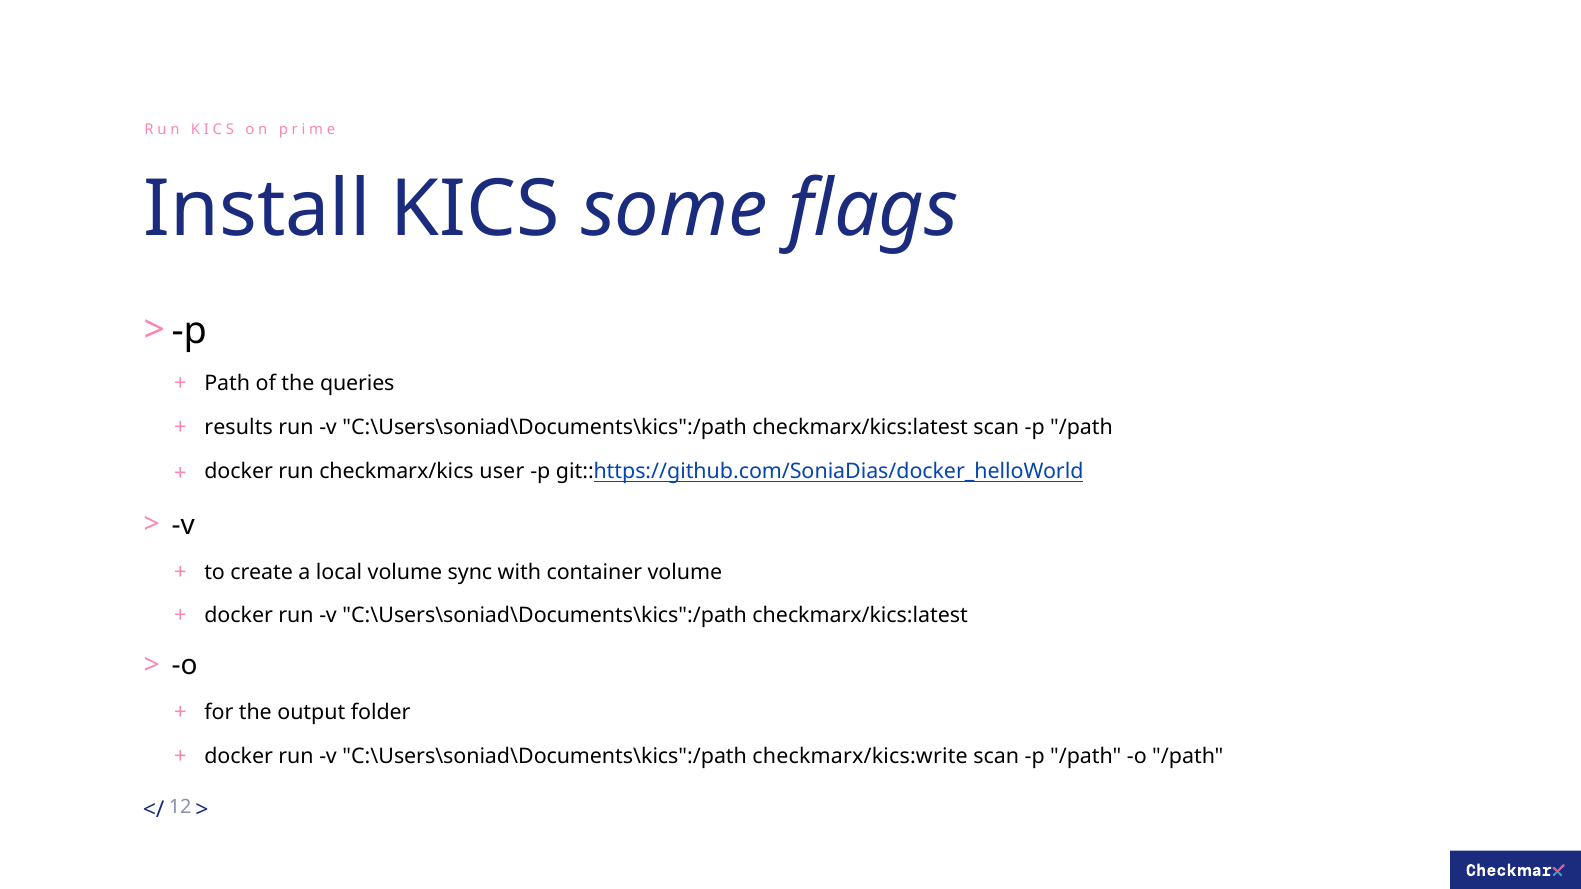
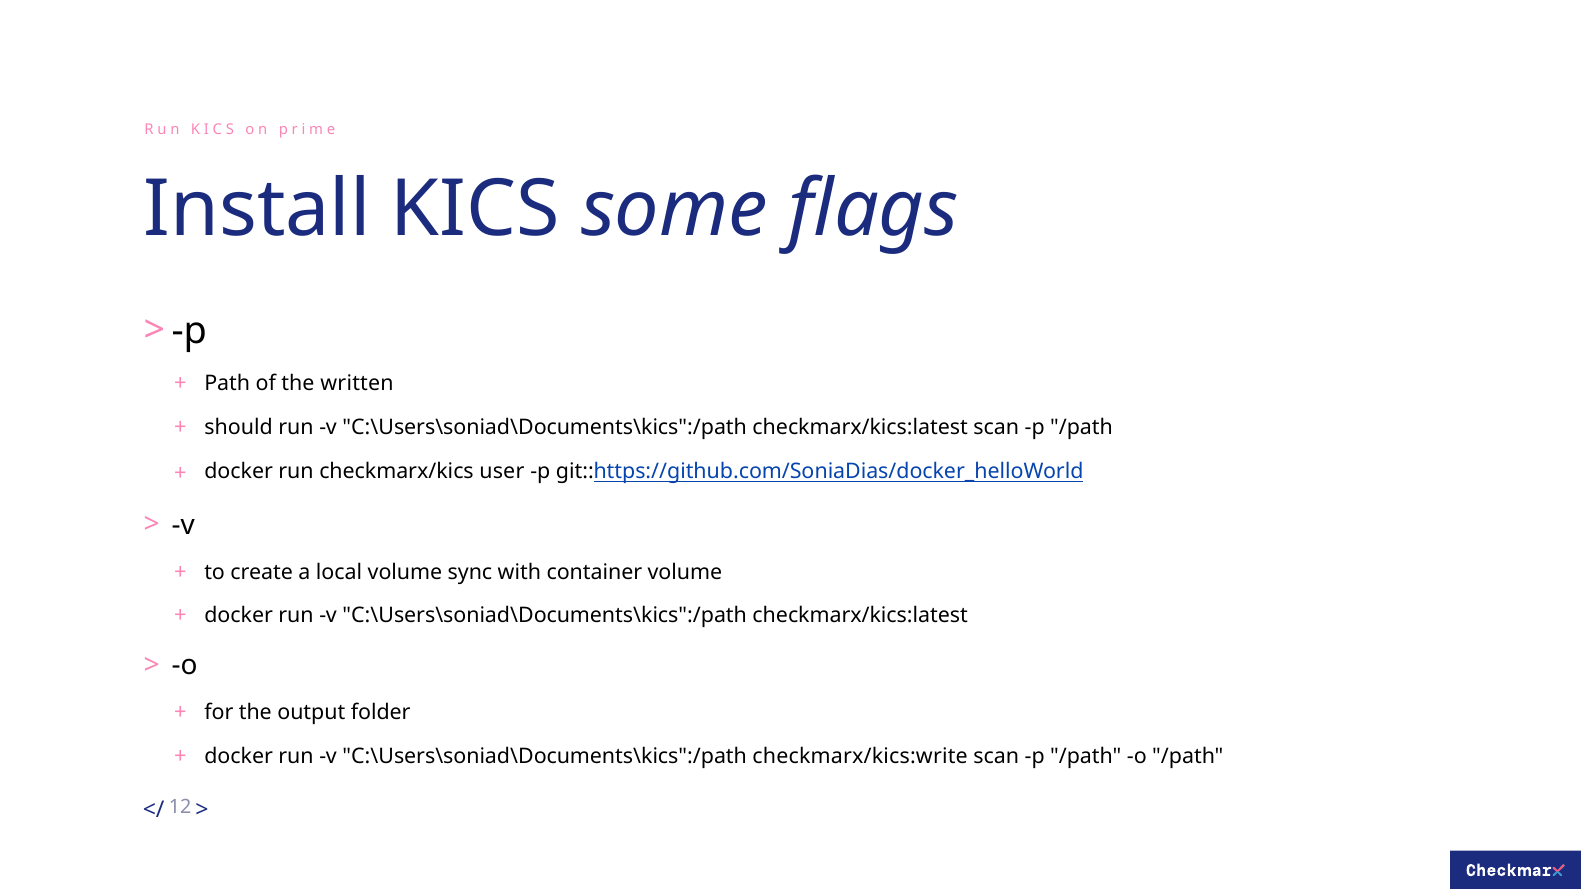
queries: queries -> written
results: results -> should
